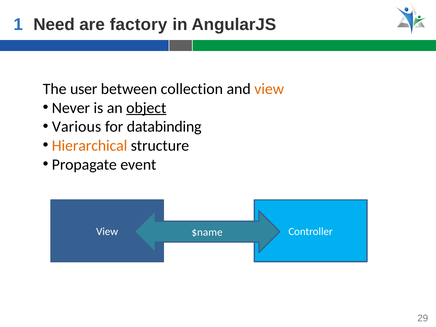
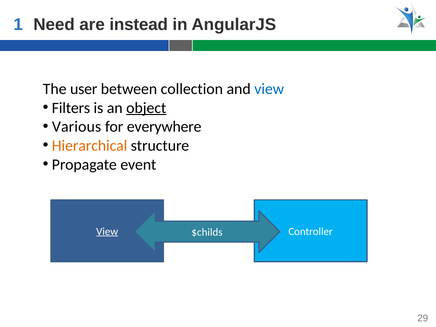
factory: factory -> instead
view at (269, 89) colour: orange -> blue
Never: Never -> Filters
databinding: databinding -> everywhere
View at (107, 231) underline: none -> present
$name: $name -> $childs
